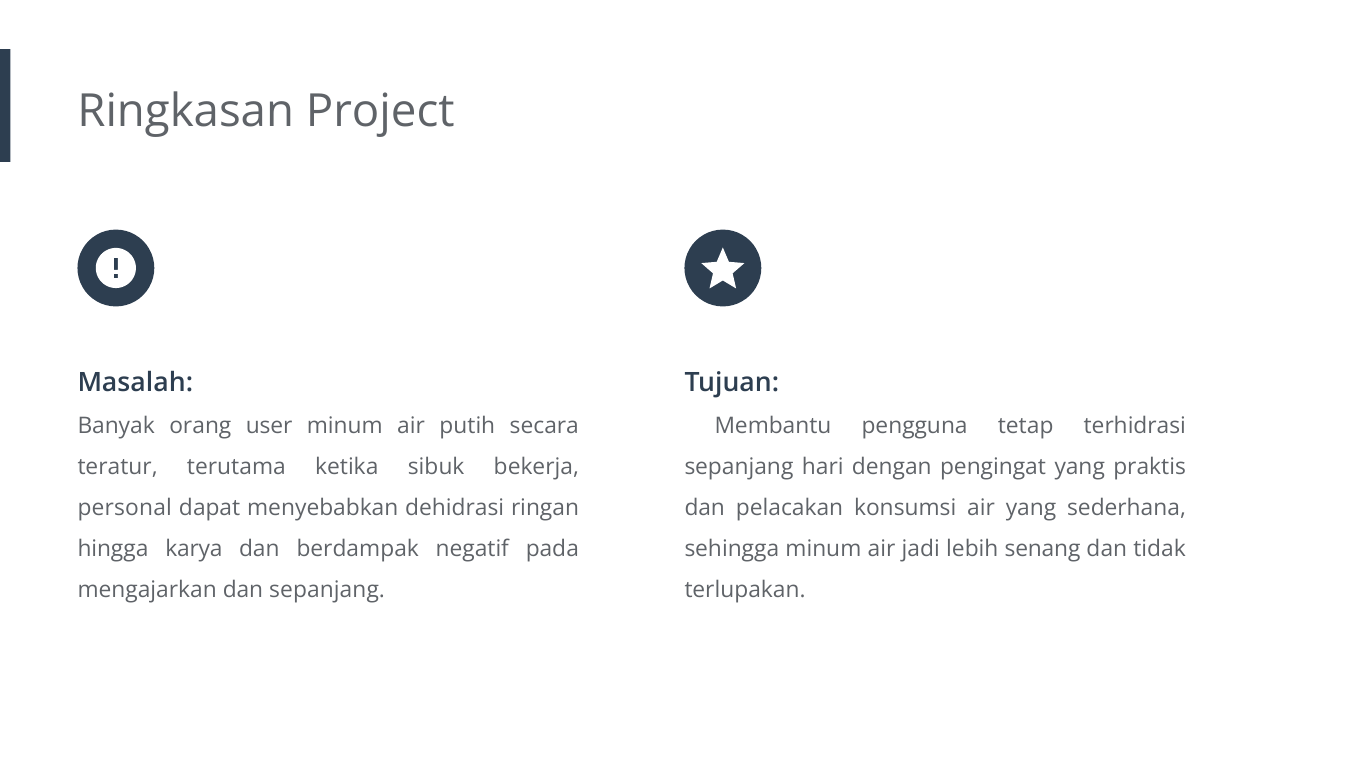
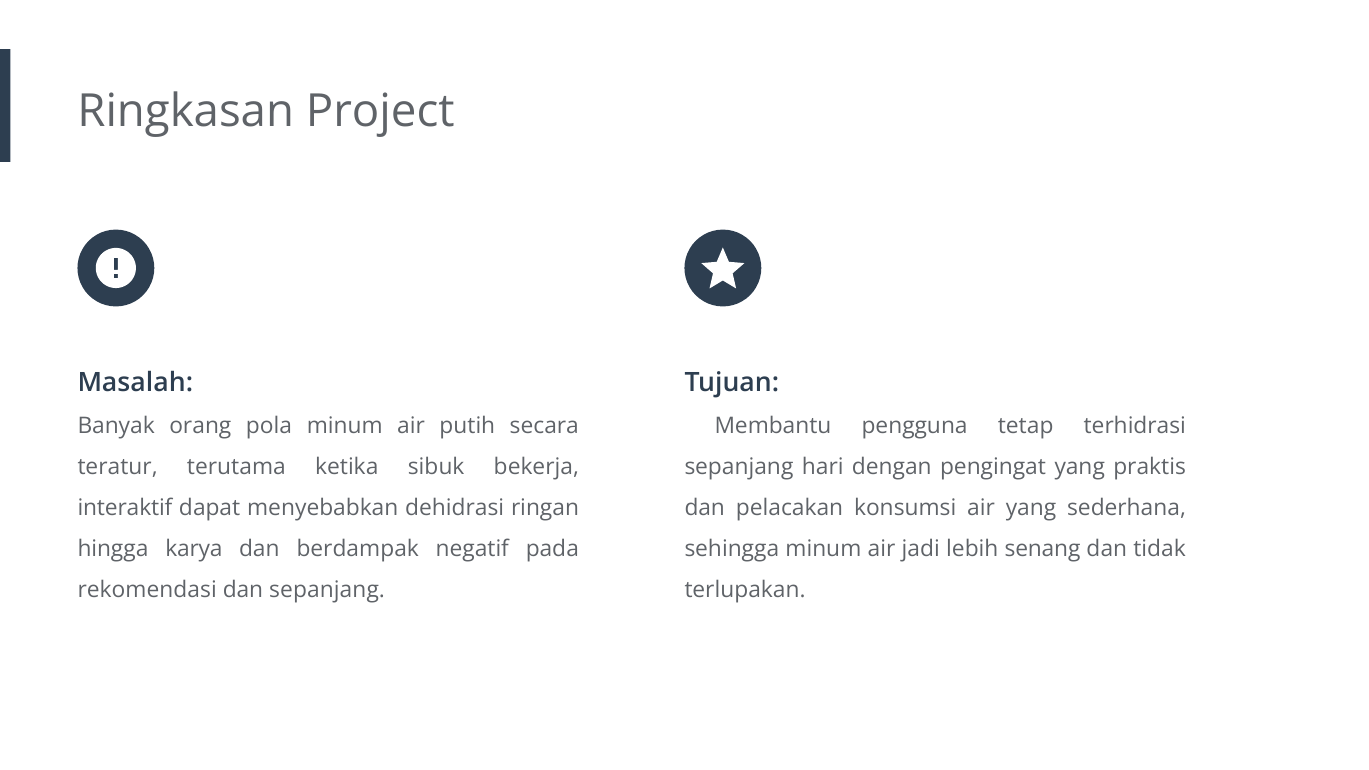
user: user -> pola
personal: personal -> interaktif
mengajarkan: mengajarkan -> rekomendasi
